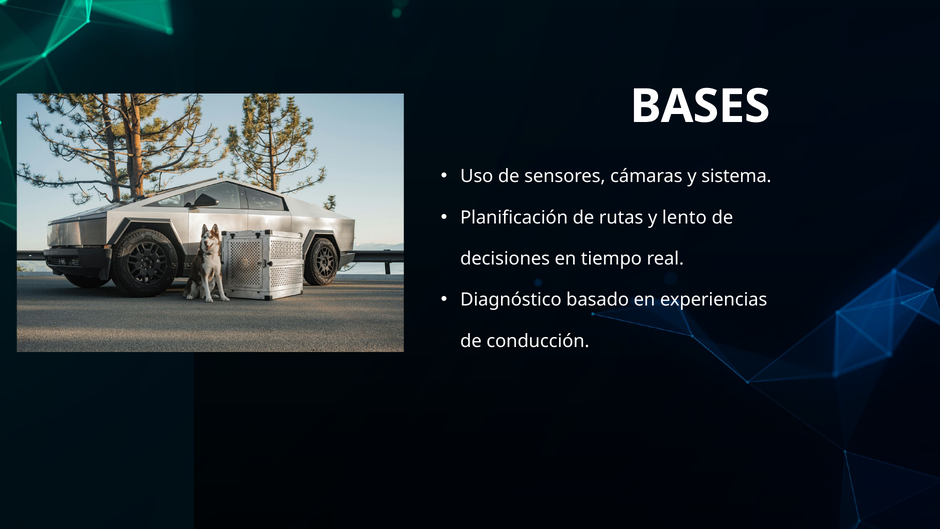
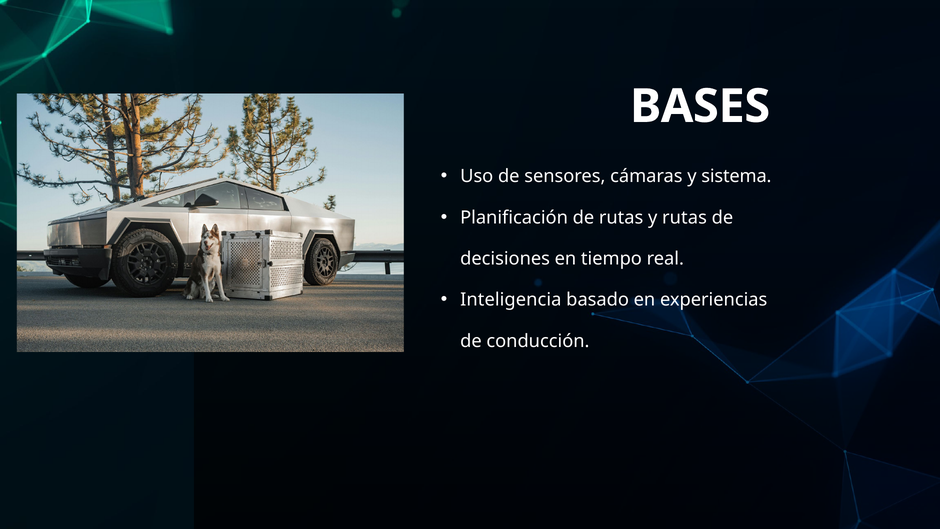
y lento: lento -> rutas
Diagnóstico: Diagnóstico -> Inteligencia
